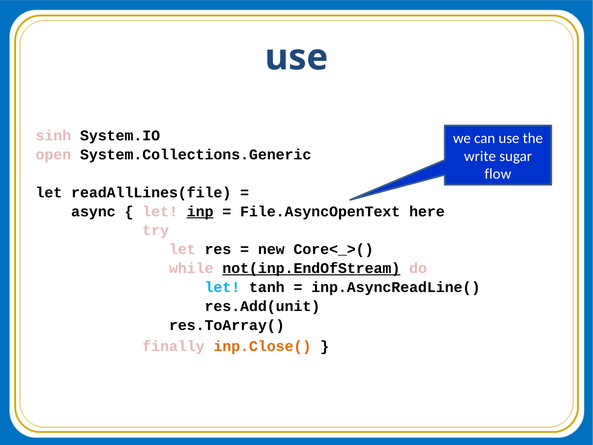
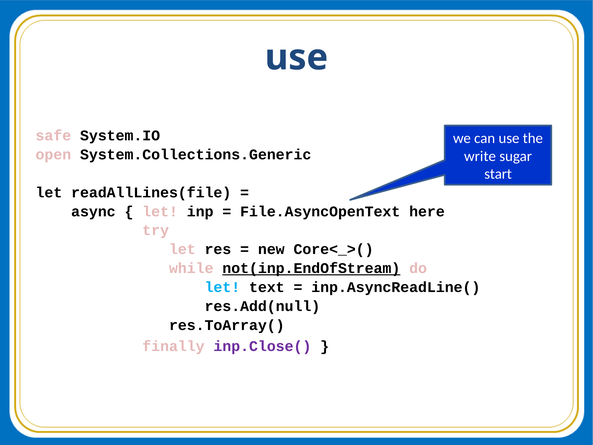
sinh: sinh -> safe
flow: flow -> start
inp underline: present -> none
tanh: tanh -> text
res.Add(unit: res.Add(unit -> res.Add(null
inp.Close( colour: orange -> purple
